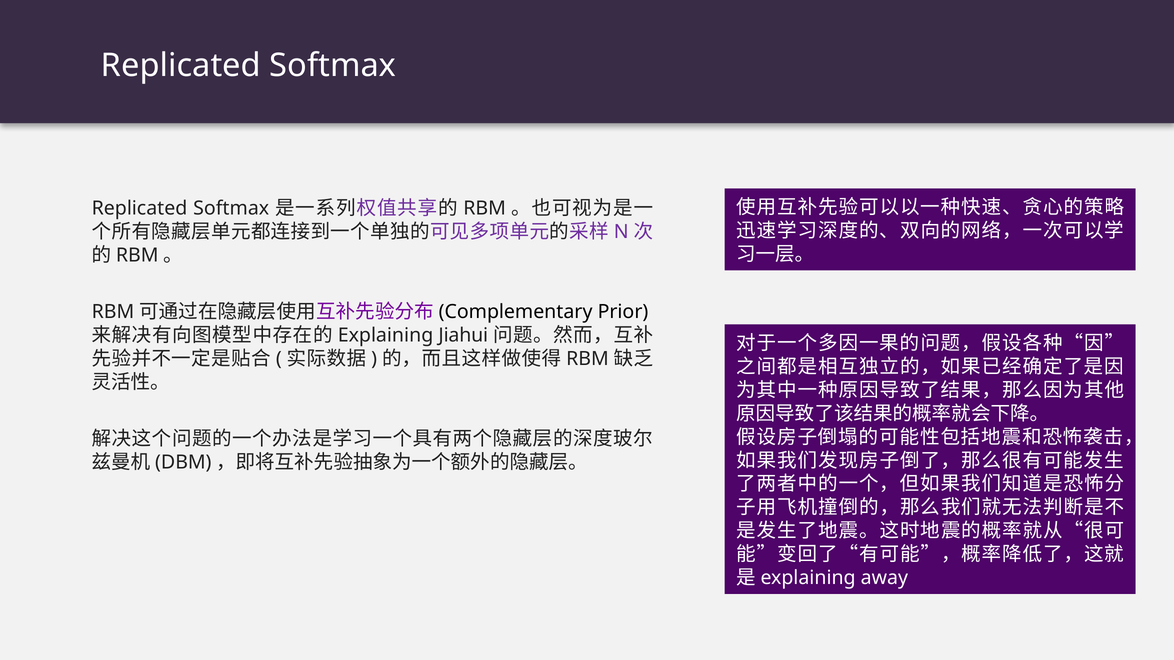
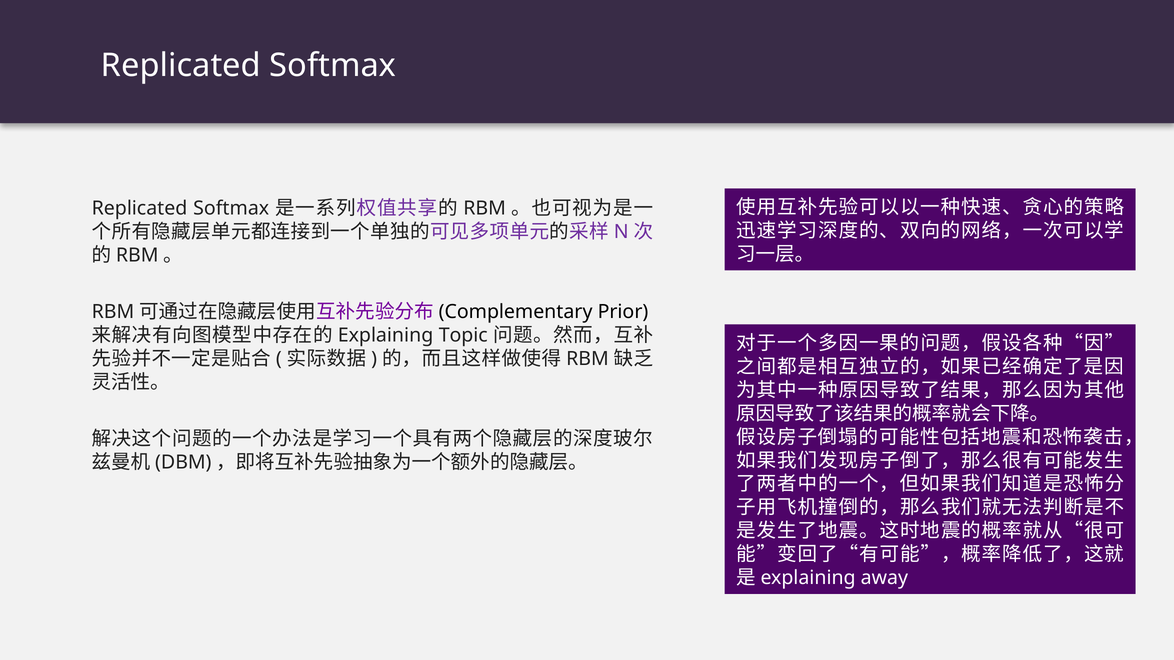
Jiahui: Jiahui -> Topic
